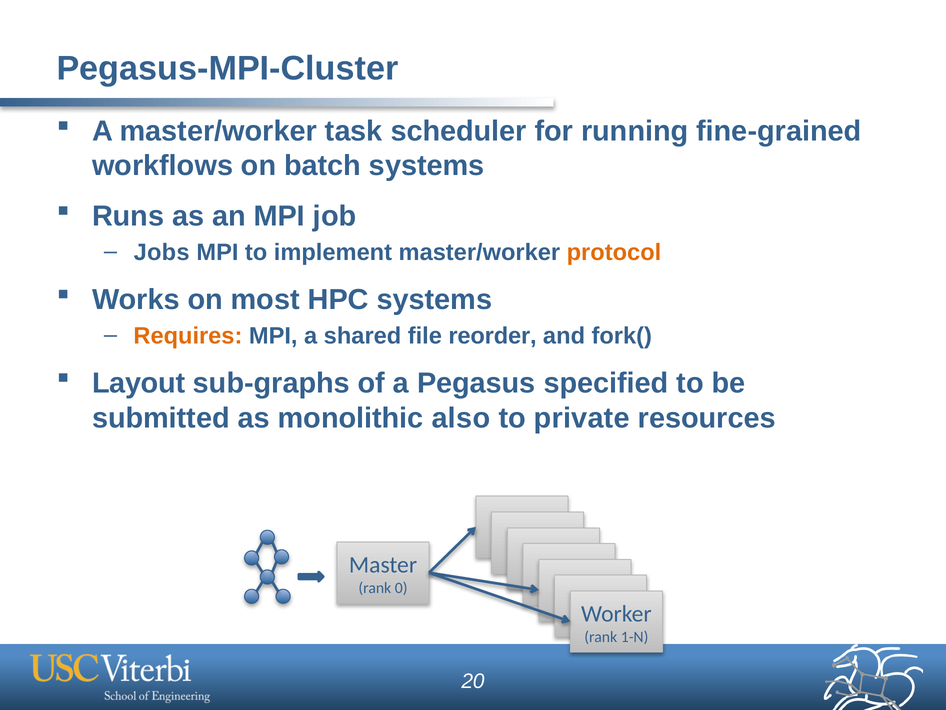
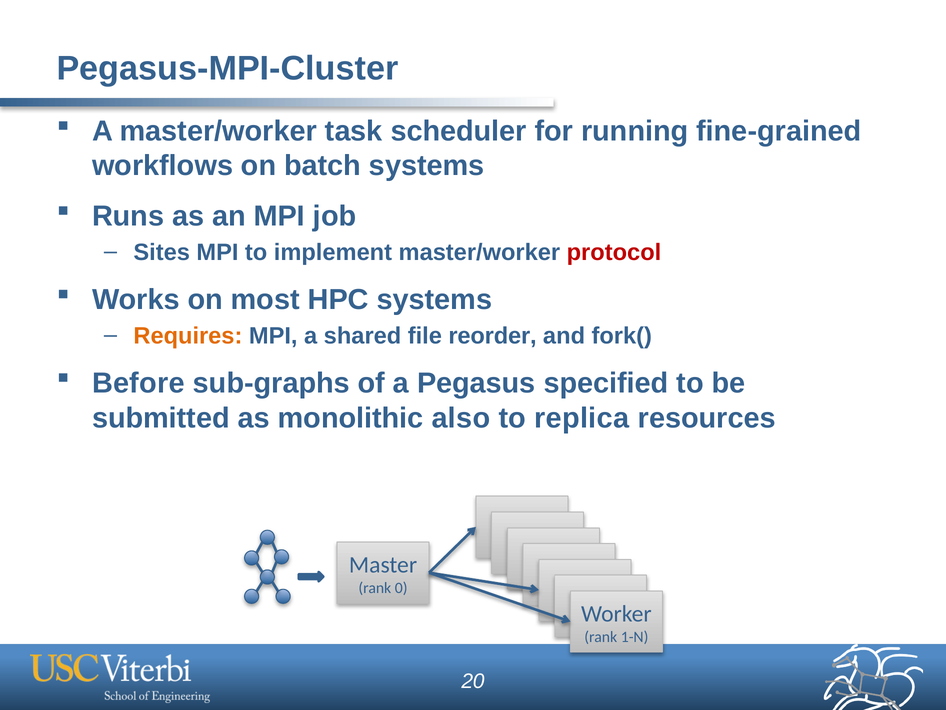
Jobs: Jobs -> Sites
protocol colour: orange -> red
Layout: Layout -> Before
private: private -> replica
